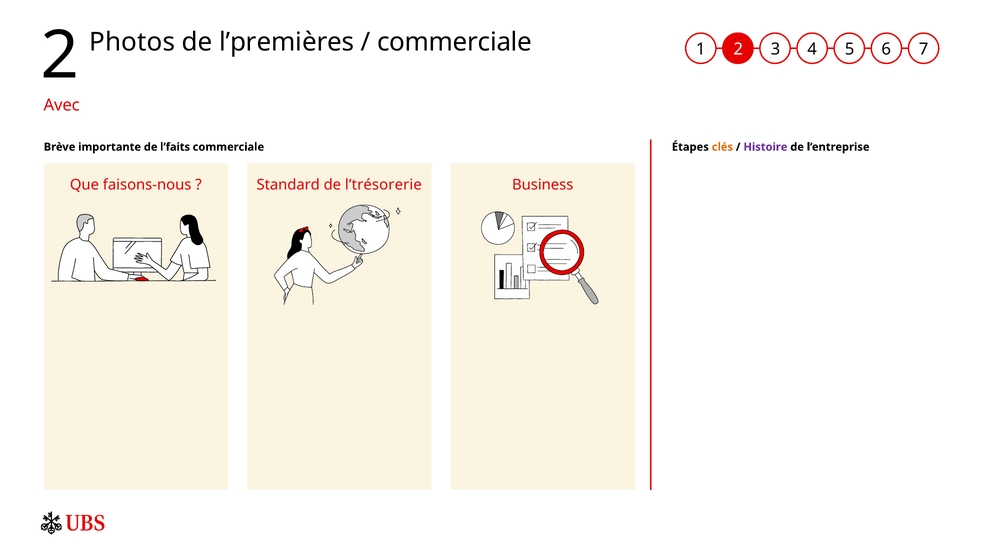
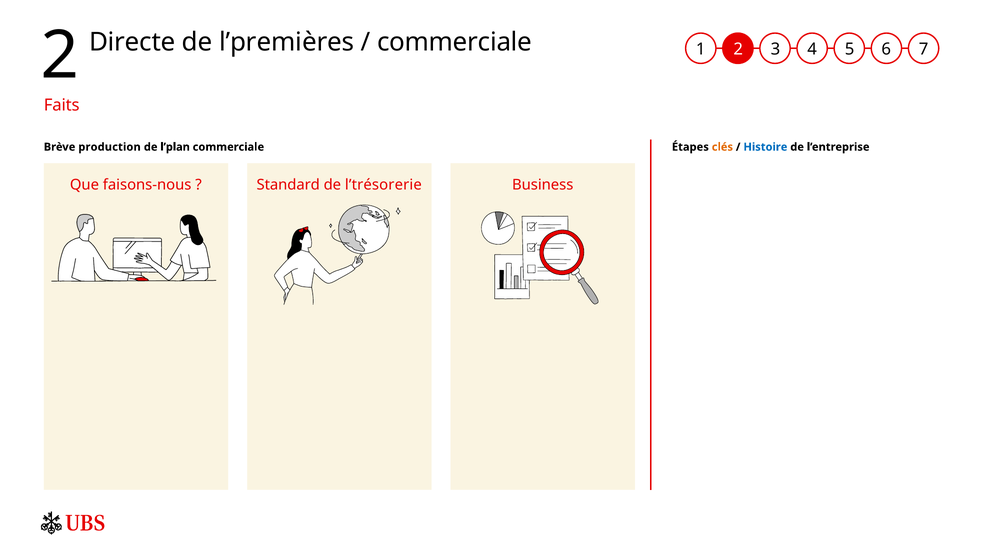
Photos: Photos -> Directe
Avec: Avec -> Faits
importante: importante -> production
l’faits: l’faits -> l’plan
Histoire colour: purple -> blue
